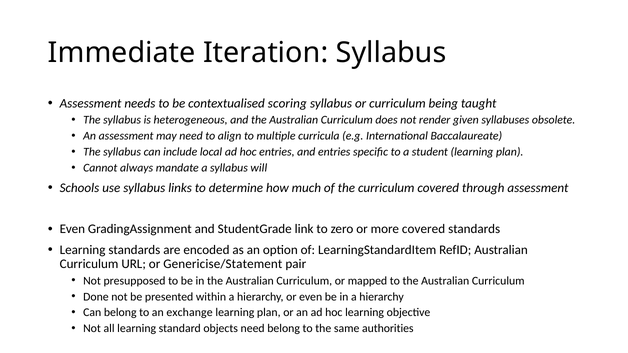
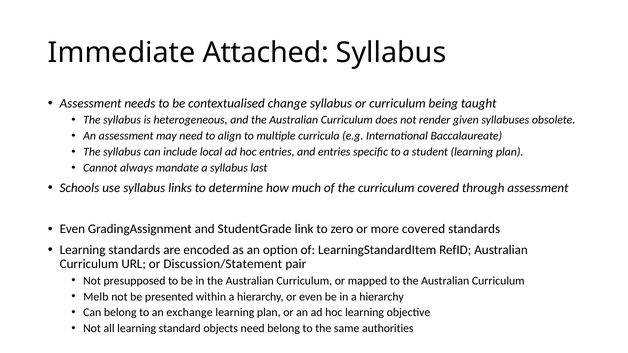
Iteration: Iteration -> Attached
scoring: scoring -> change
will: will -> last
Genericise/Statement: Genericise/Statement -> Discussion/Statement
Done: Done -> Melb
